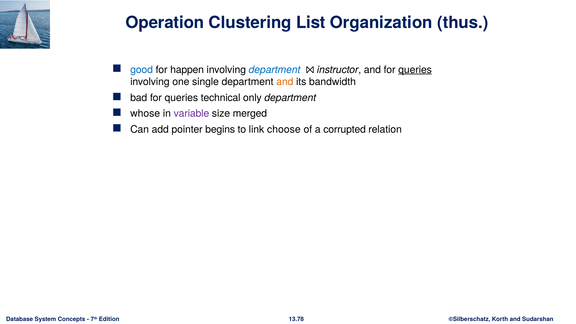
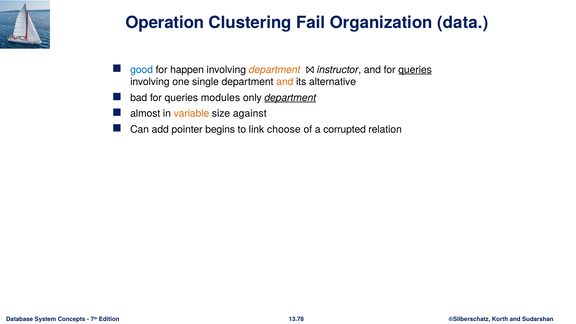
List: List -> Fail
thus: thus -> data
department at (274, 70) colour: blue -> orange
bandwidth: bandwidth -> alternative
technical: technical -> modules
department at (290, 98) underline: none -> present
whose: whose -> almost
variable colour: purple -> orange
merged: merged -> against
